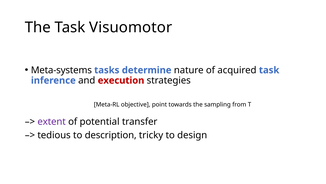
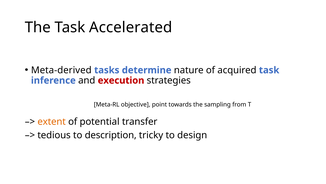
Visuomotor: Visuomotor -> Accelerated
Meta-systems: Meta-systems -> Meta-derived
extent colour: purple -> orange
